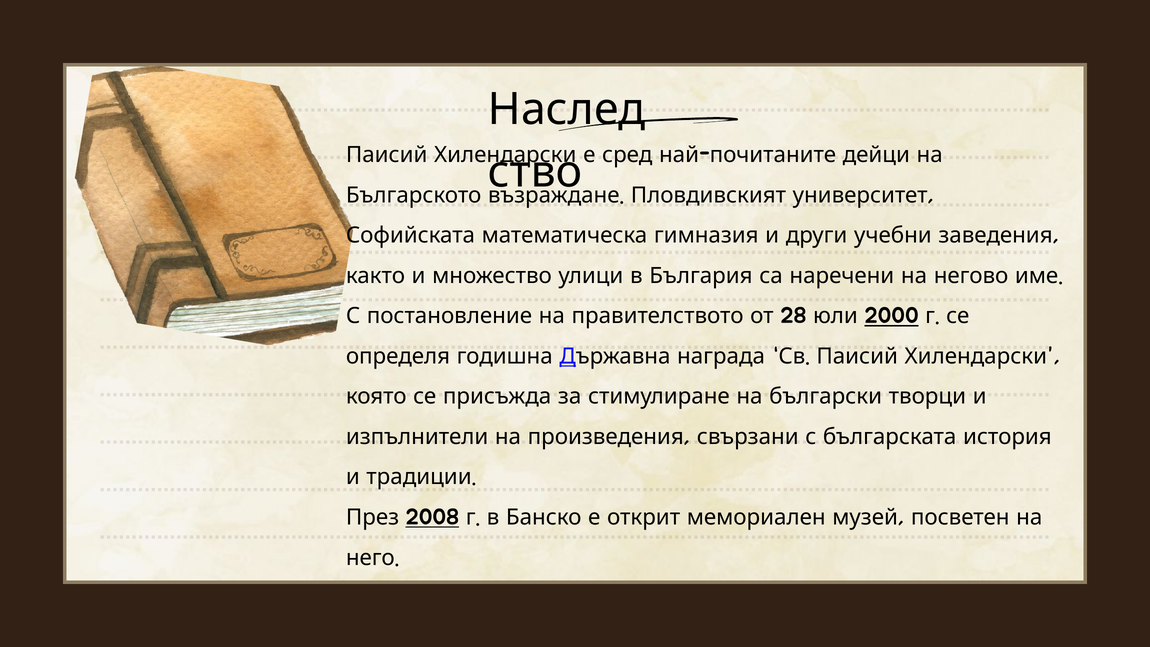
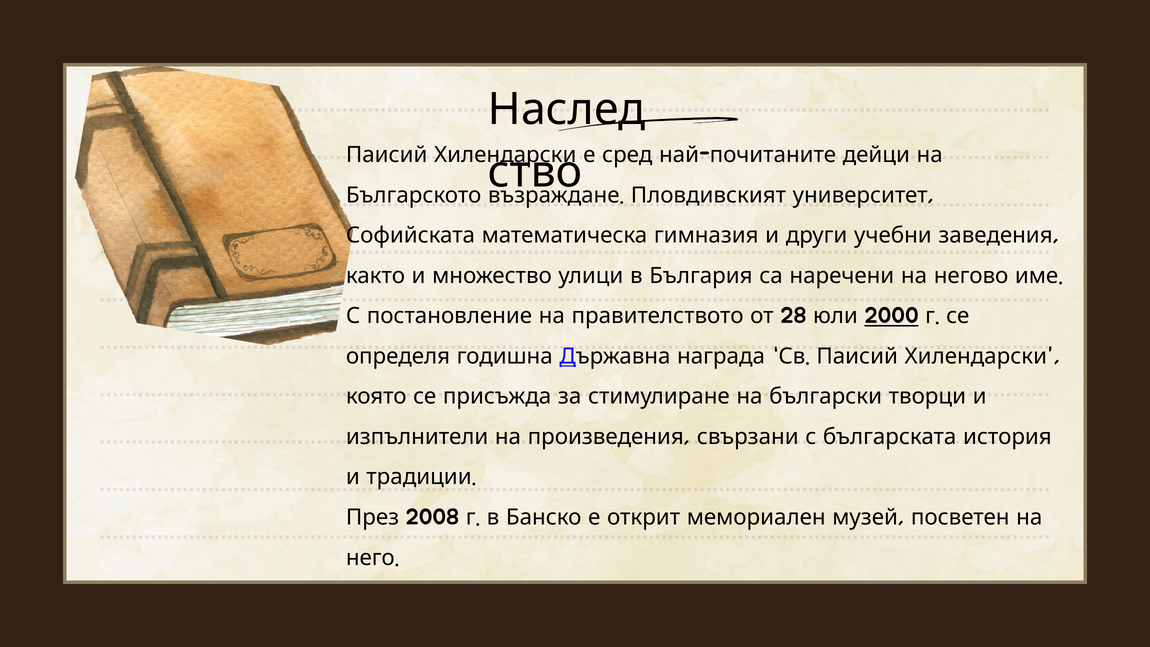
2008 underline: present -> none
